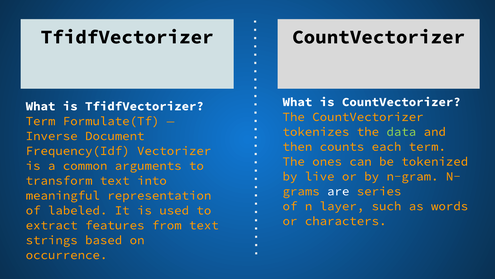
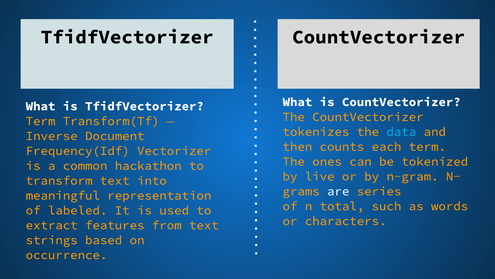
Formulate(Tf: Formulate(Tf -> Transform(Tf
data colour: light green -> light blue
arguments: arguments -> hackathon
layer: layer -> total
